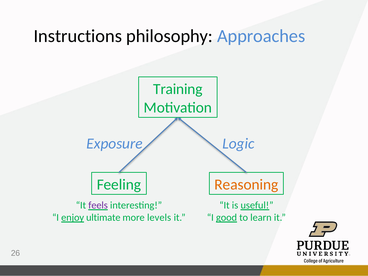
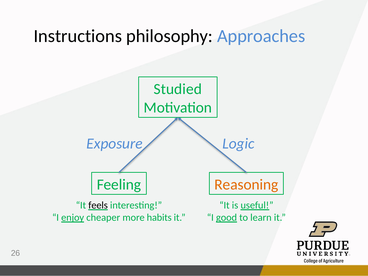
Training: Training -> Studied
feels colour: purple -> black
ultimate: ultimate -> cheaper
levels: levels -> habits
